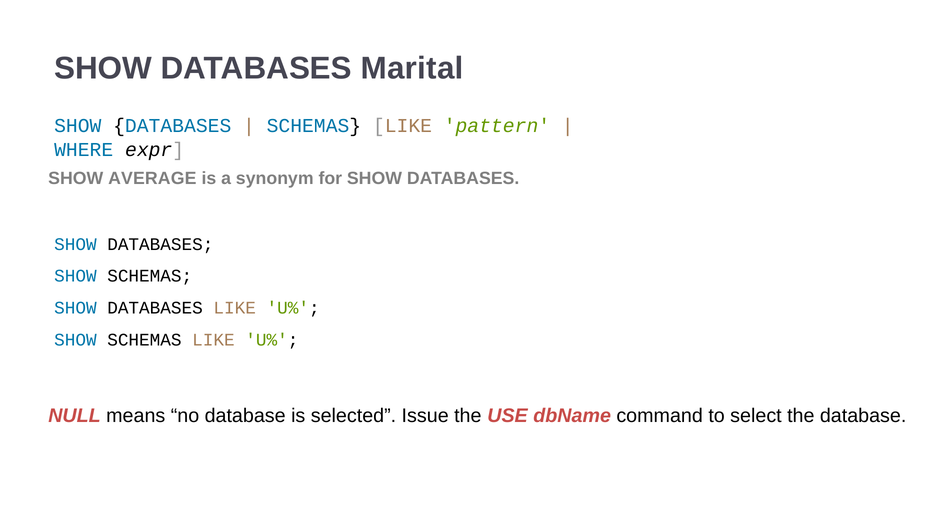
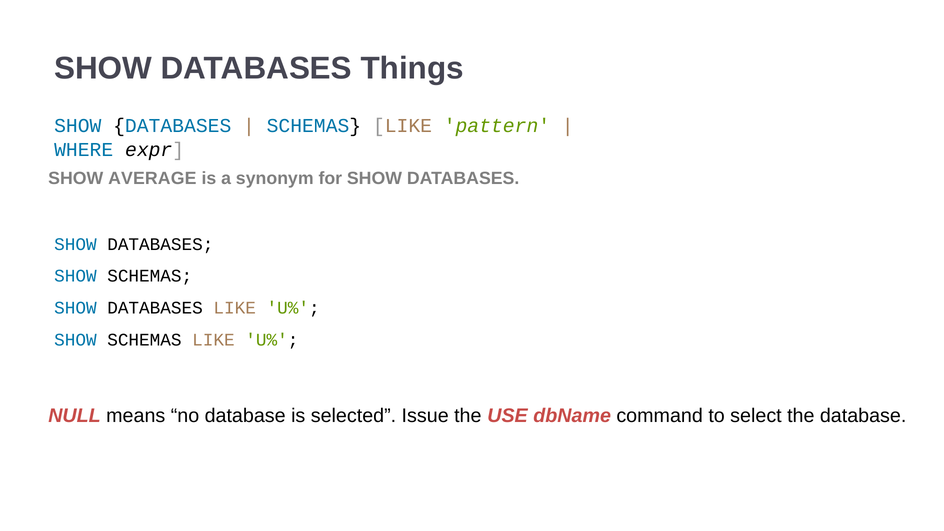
Marital: Marital -> Things
